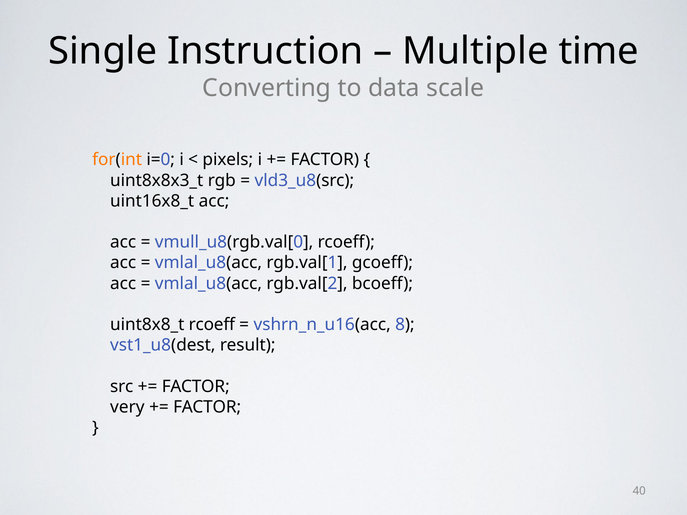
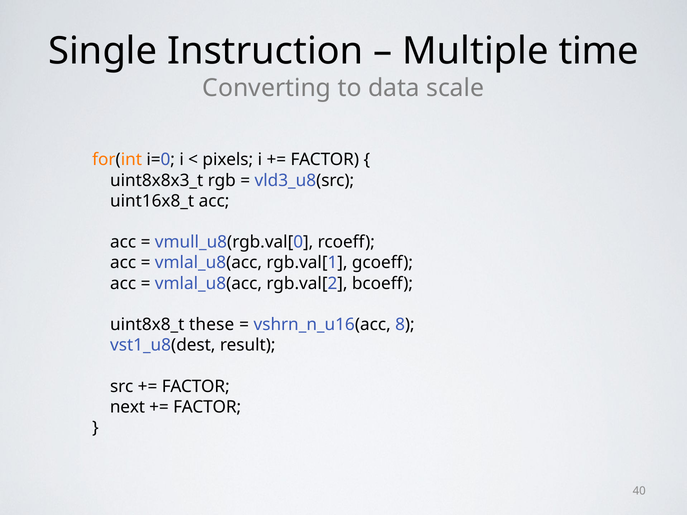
uint8x8_t rcoeff: rcoeff -> these
very: very -> next
